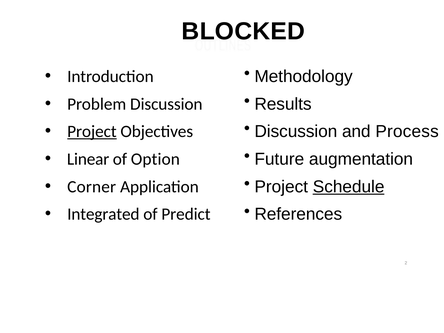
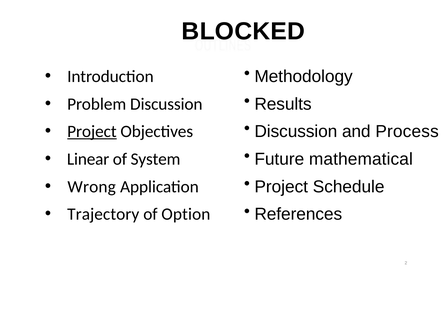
augmentation: augmentation -> mathematical
Option: Option -> System
Schedule underline: present -> none
Corner: Corner -> Wrong
Integrated: Integrated -> Trajectory
Predict: Predict -> Option
